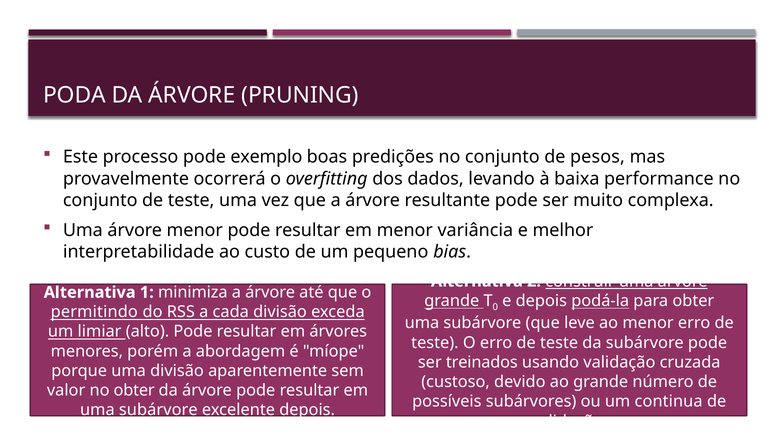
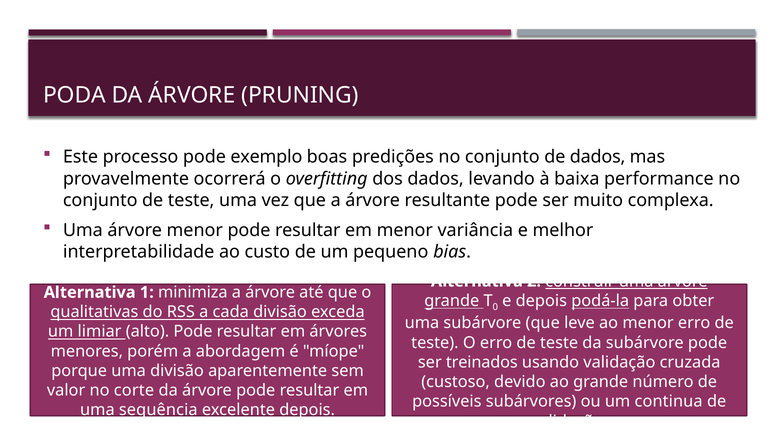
de pesos: pesos -> dados
permitindo: permitindo -> qualitativas
no obter: obter -> corte
subárvore at (158, 410): subárvore -> sequência
